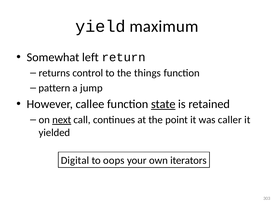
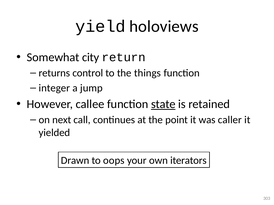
maximum: maximum -> holoviews
left: left -> city
pattern: pattern -> integer
next underline: present -> none
Digital: Digital -> Drawn
